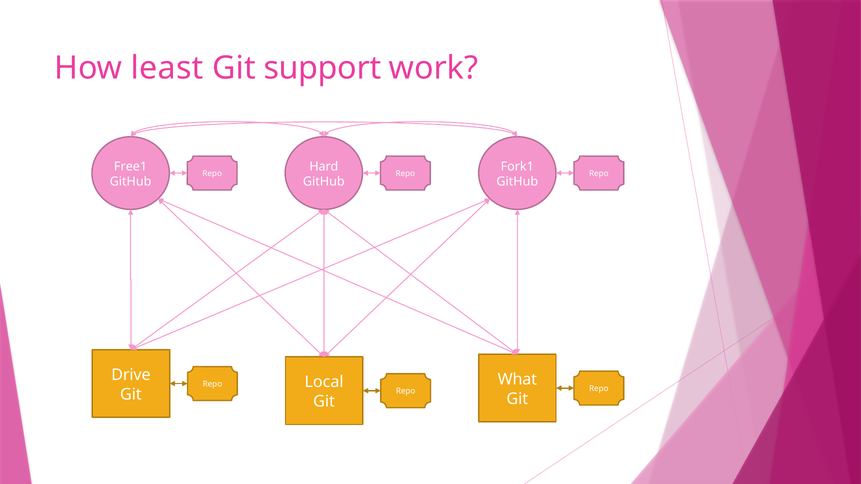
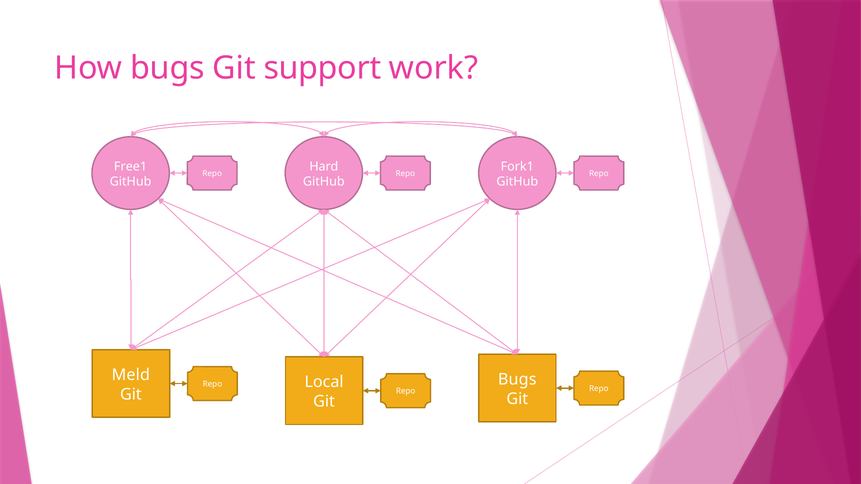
How least: least -> bugs
Drive: Drive -> Meld
What at (517, 380): What -> Bugs
